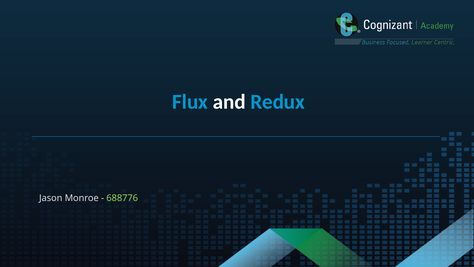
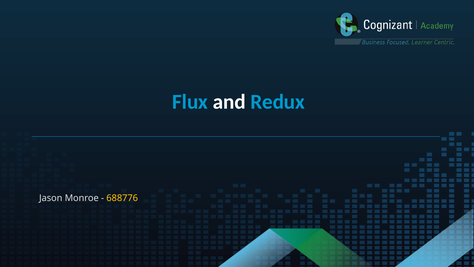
688776 colour: light green -> yellow
